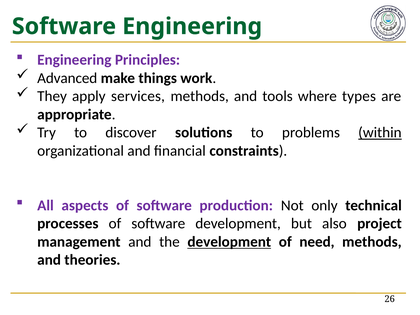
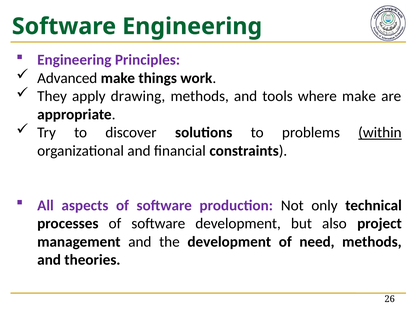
services: services -> drawing
where types: types -> make
development at (229, 242) underline: present -> none
